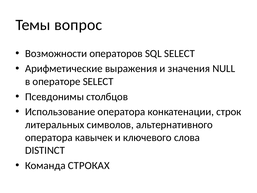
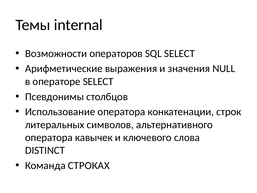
вопрос: вопрос -> internal
